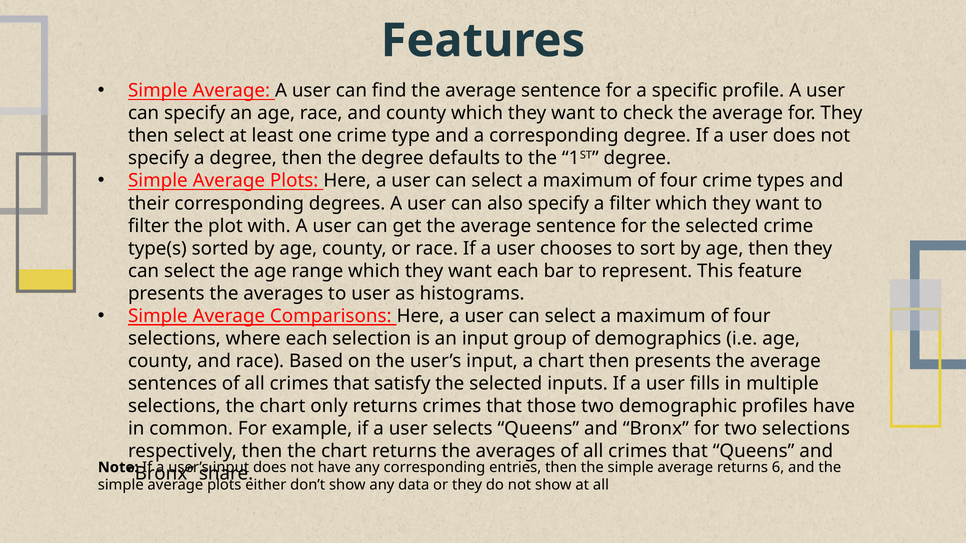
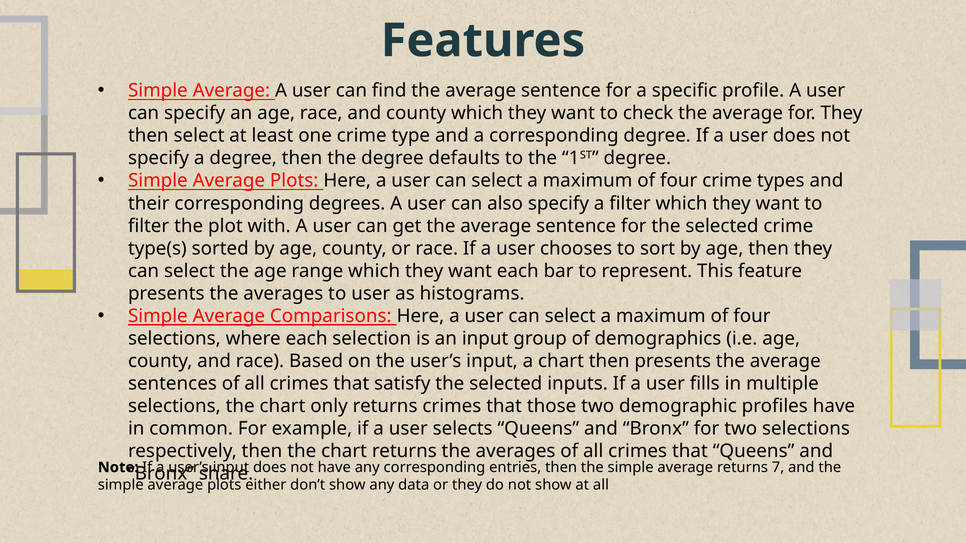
6: 6 -> 7
